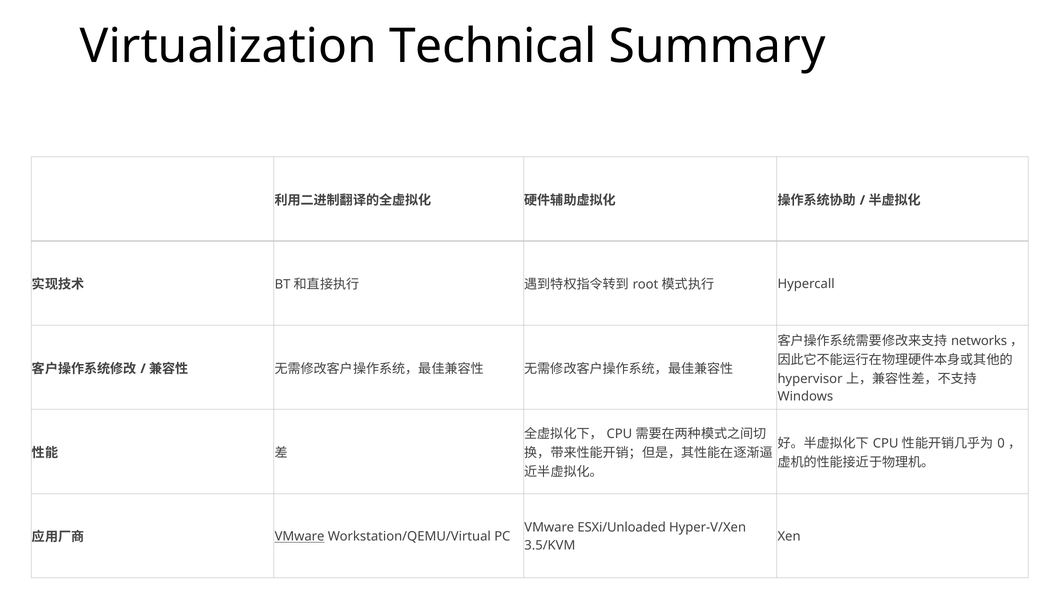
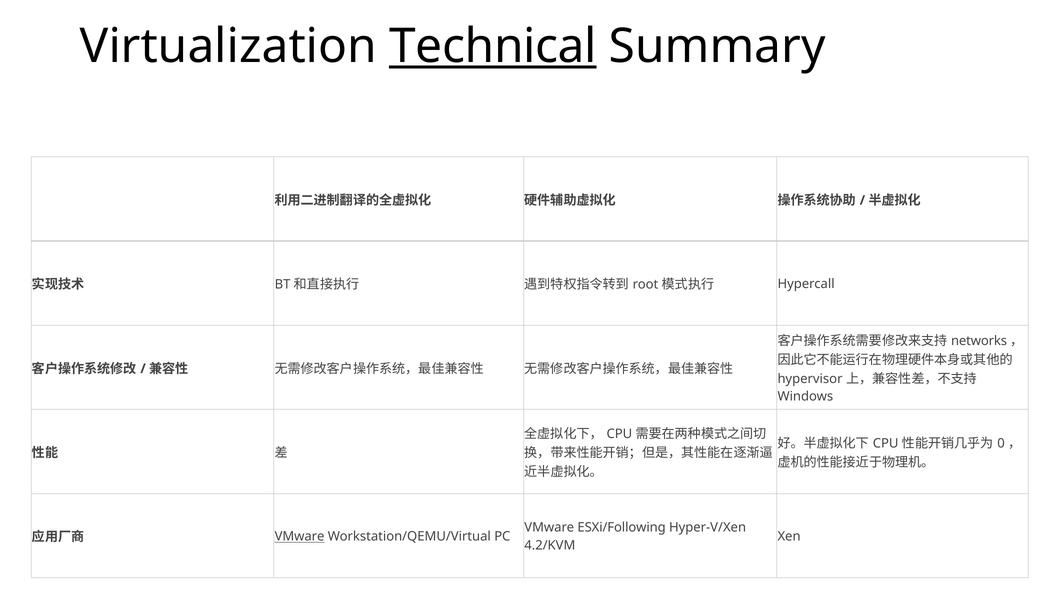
Technical underline: none -> present
ESXi/Unloaded: ESXi/Unloaded -> ESXi/Following
3.5/KVM: 3.5/KVM -> 4.2/KVM
